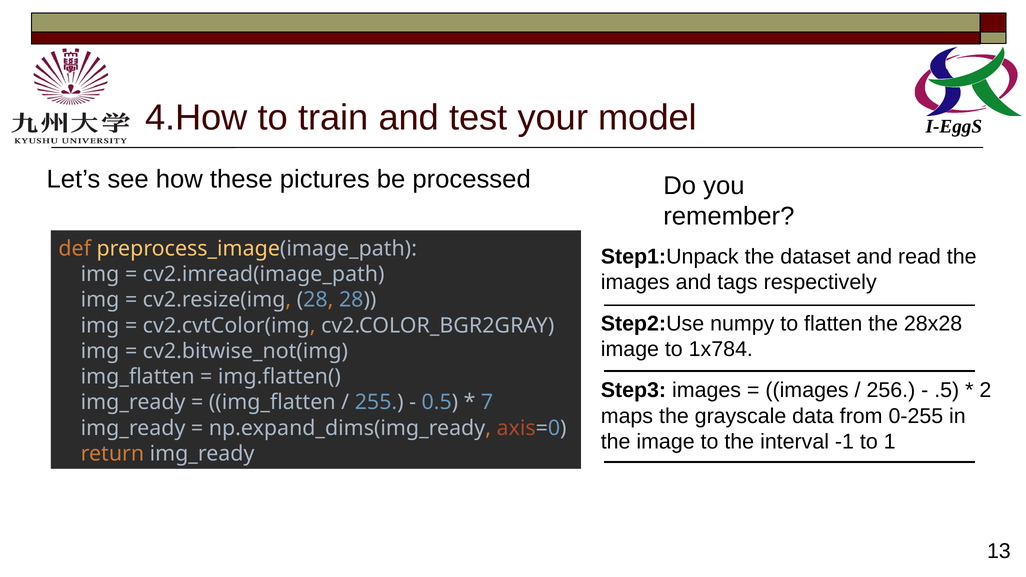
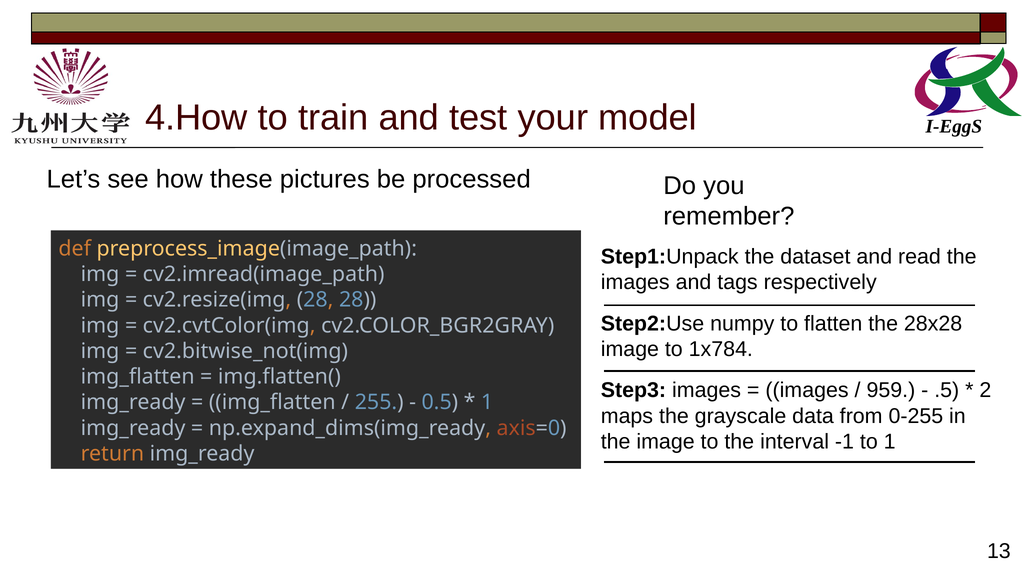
256: 256 -> 959
7 at (487, 402): 7 -> 1
